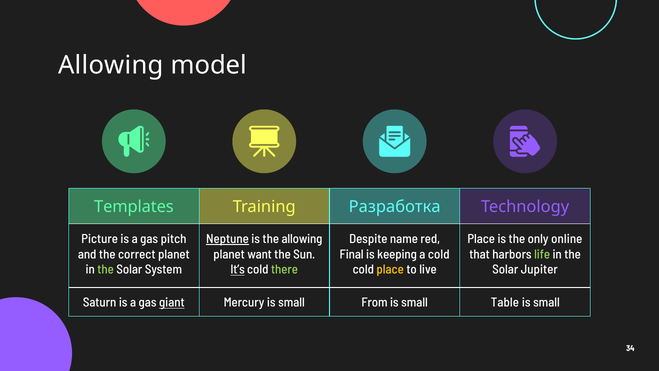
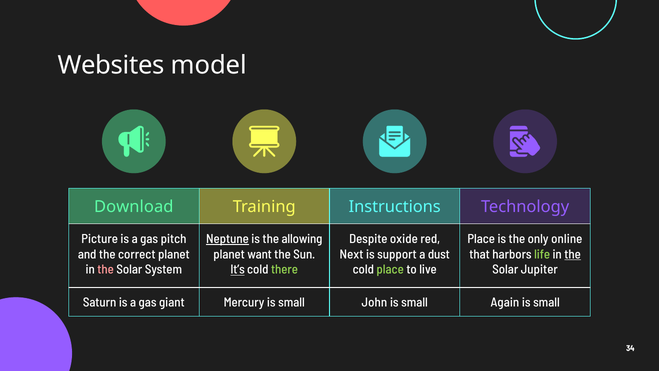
Allowing at (111, 65): Allowing -> Websites
Templates: Templates -> Download
Разработка: Разработка -> Instructions
name: name -> oxide
Final: Final -> Next
keeping: keeping -> support
a cold: cold -> dust
the at (573, 254) underline: none -> present
the at (106, 270) colour: light green -> pink
place at (390, 270) colour: yellow -> light green
giant underline: present -> none
From: From -> John
Table: Table -> Again
